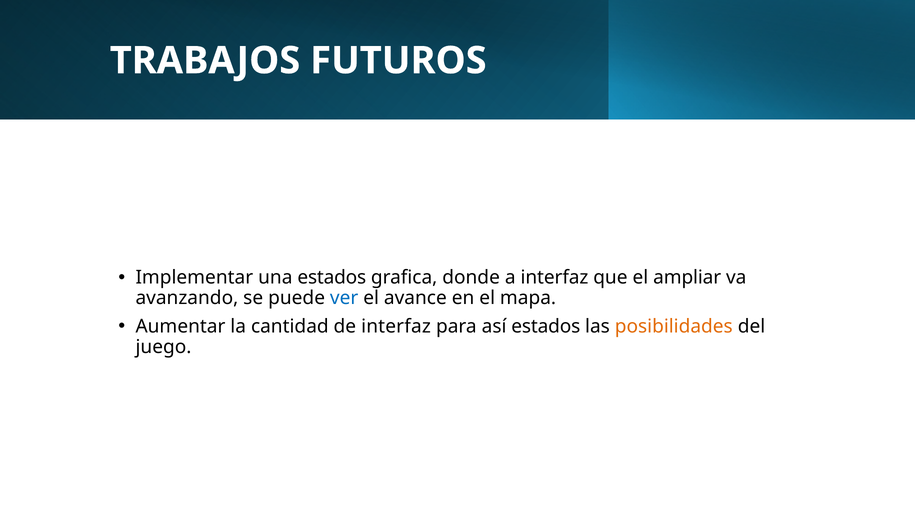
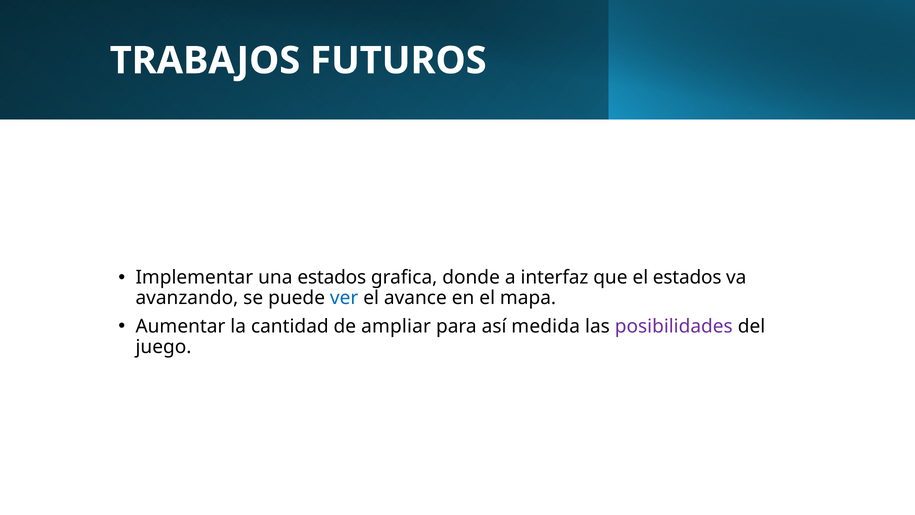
el ampliar: ampliar -> estados
de interfaz: interfaz -> ampliar
así estados: estados -> medida
posibilidades colour: orange -> purple
